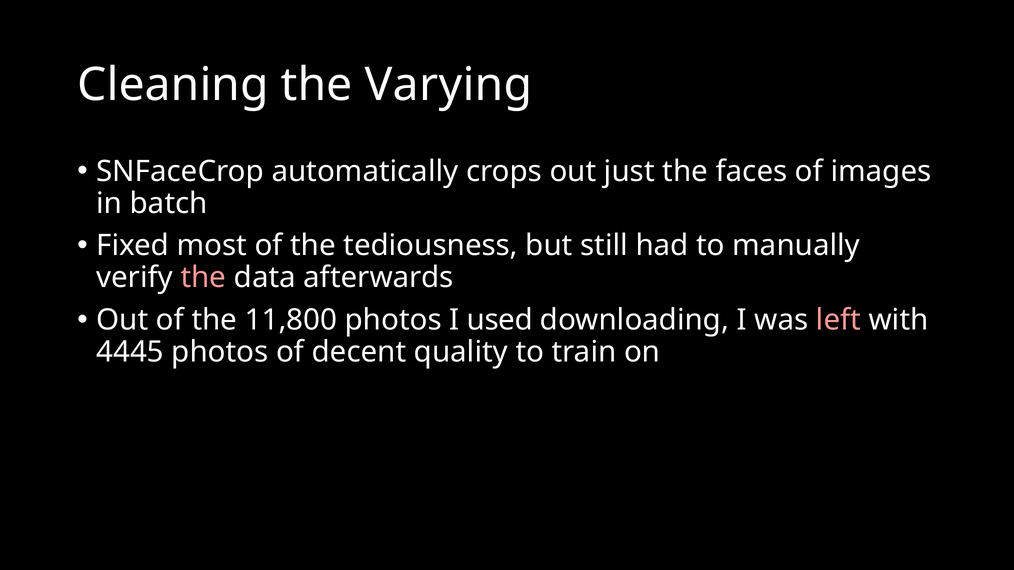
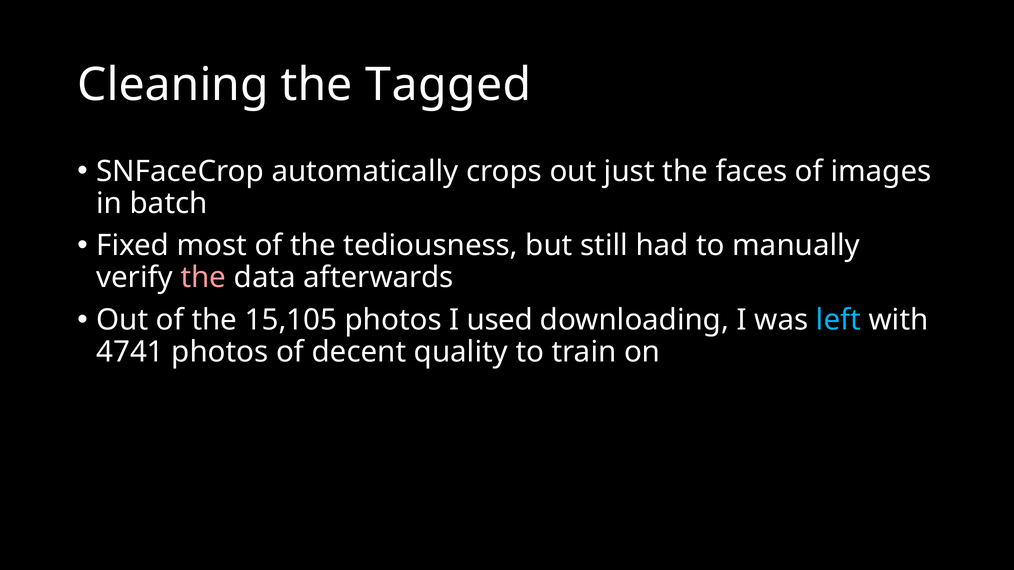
Varying: Varying -> Tagged
11,800: 11,800 -> 15,105
left colour: pink -> light blue
4445: 4445 -> 4741
